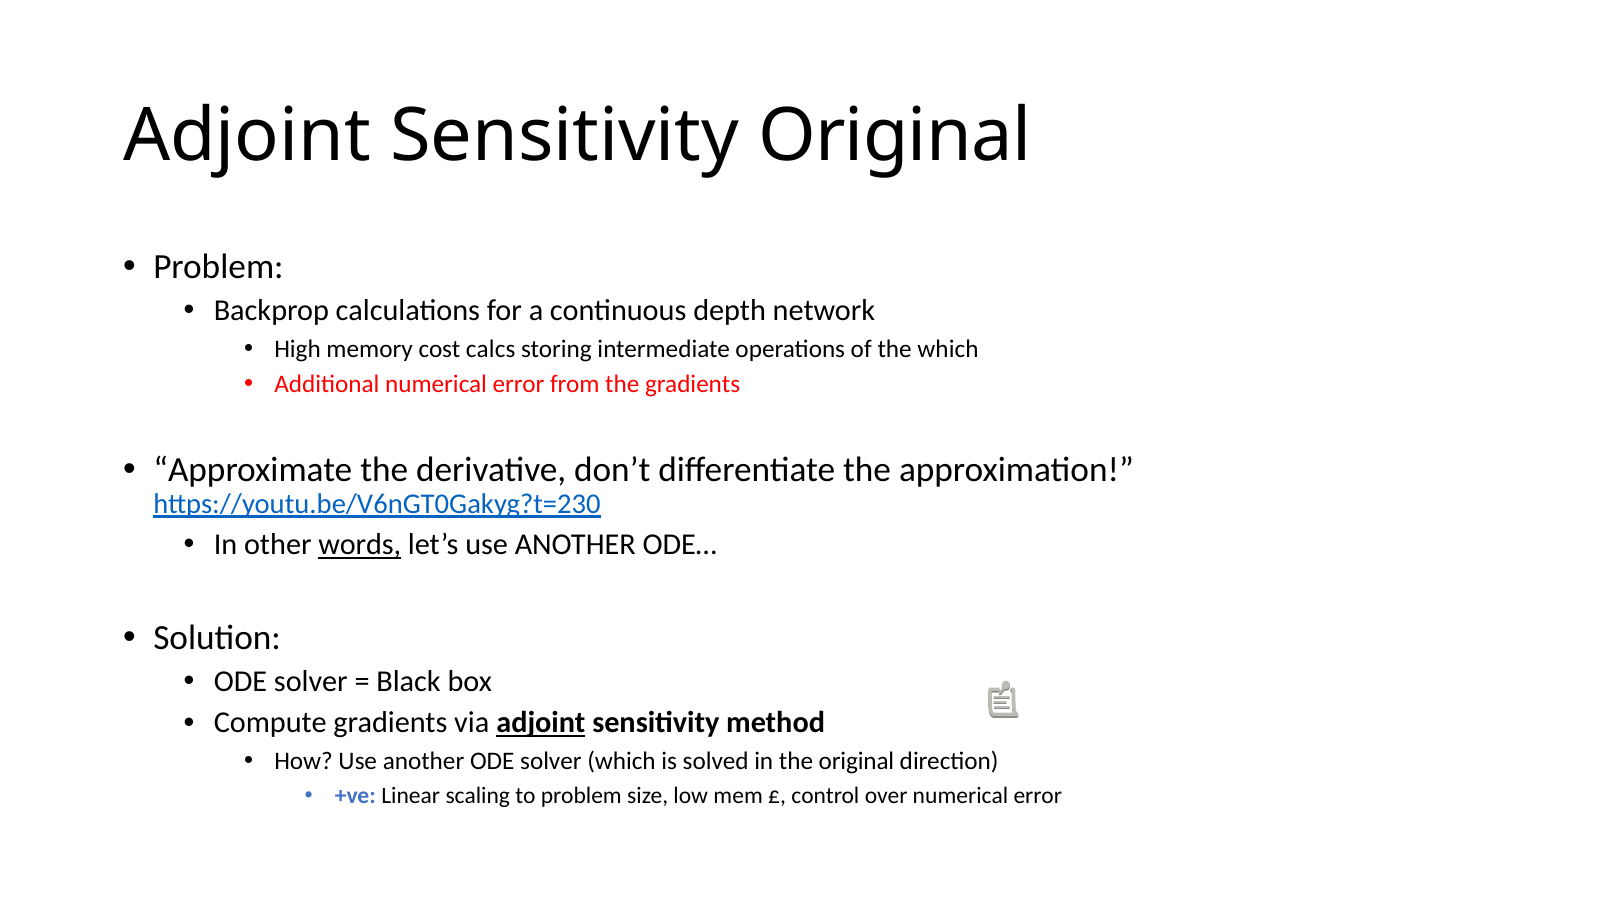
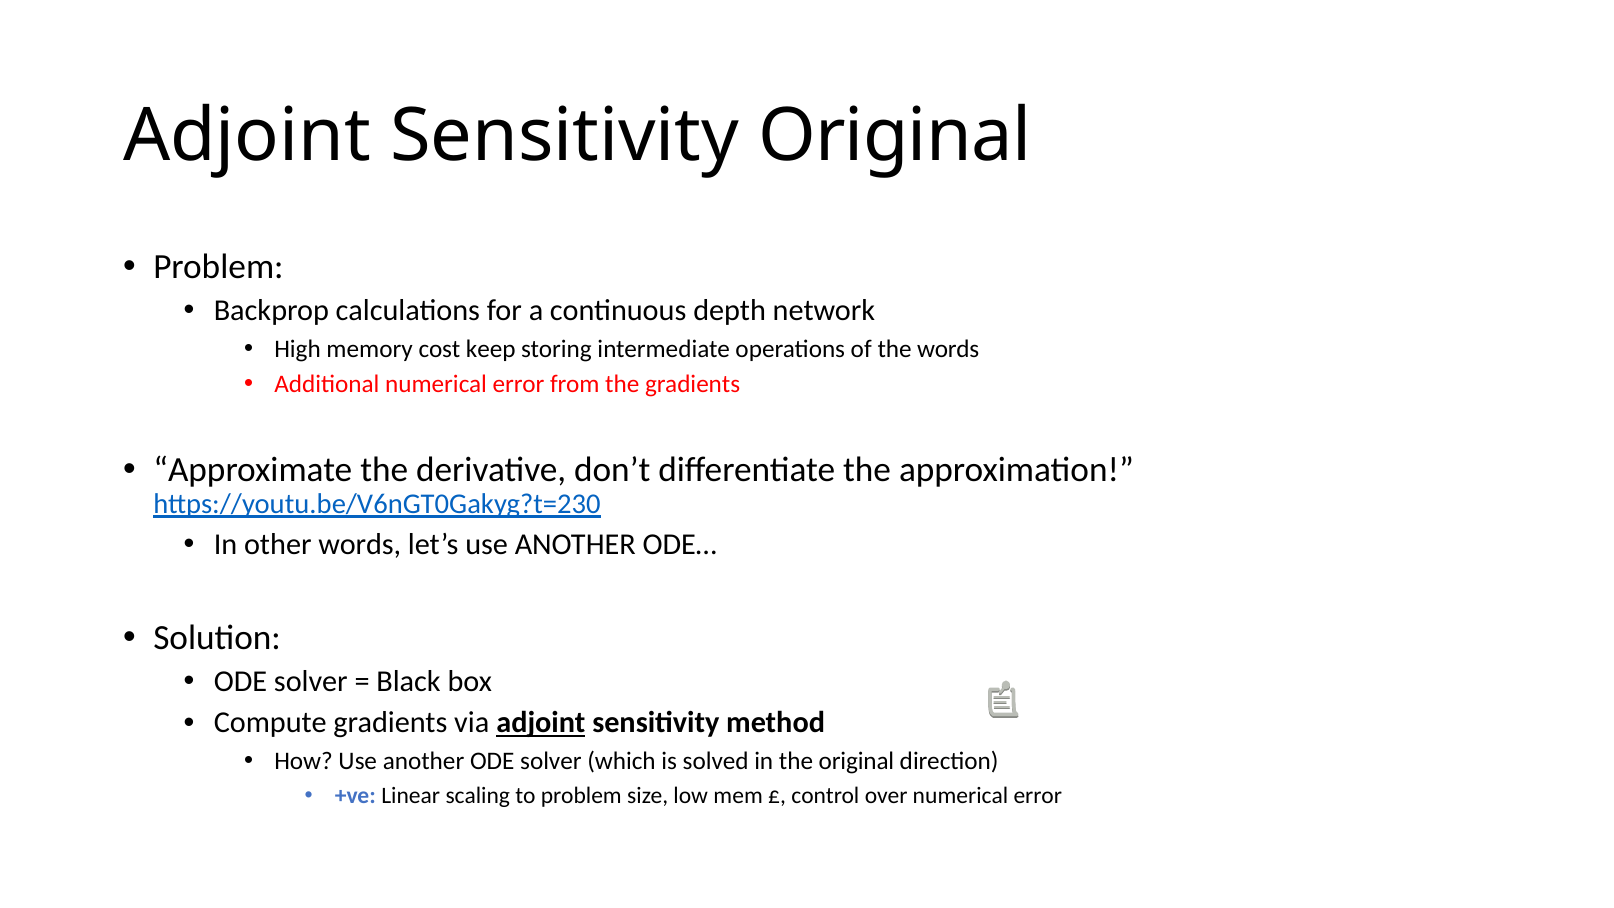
calcs: calcs -> keep
the which: which -> words
words at (360, 545) underline: present -> none
